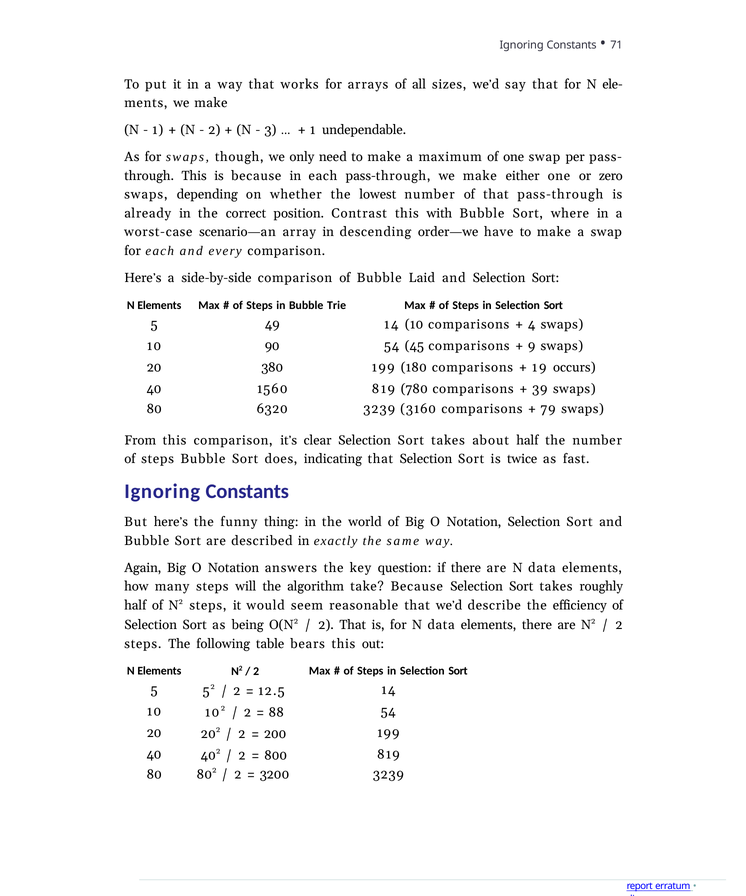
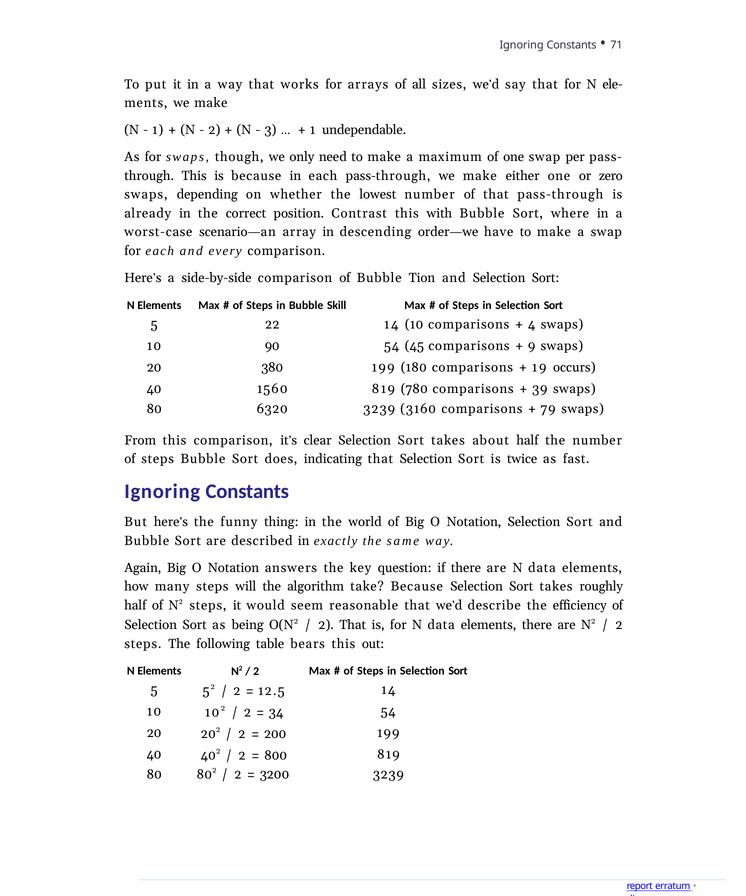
Laid: Laid -> Tion
Trie: Trie -> Skill
49: 49 -> 22
88: 88 -> 34
